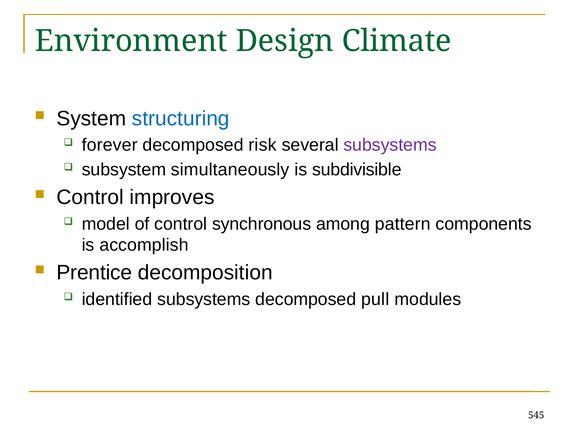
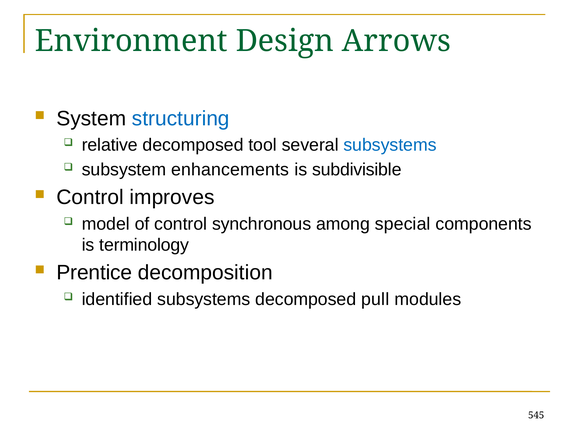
Climate: Climate -> Arrows
forever: forever -> relative
risk: risk -> tool
subsystems at (390, 145) colour: purple -> blue
simultaneously: simultaneously -> enhancements
pattern: pattern -> special
accomplish: accomplish -> terminology
